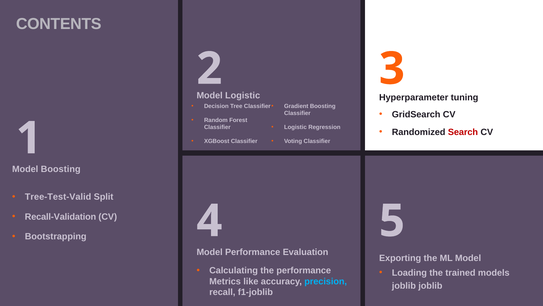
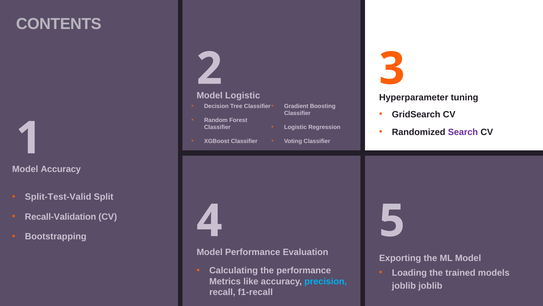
Search colour: red -> purple
Boosting at (61, 169): Boosting -> Accuracy
Tree-Test-Valid: Tree-Test-Valid -> Split-Test-Valid
f1-joblib: f1-joblib -> f1-recall
